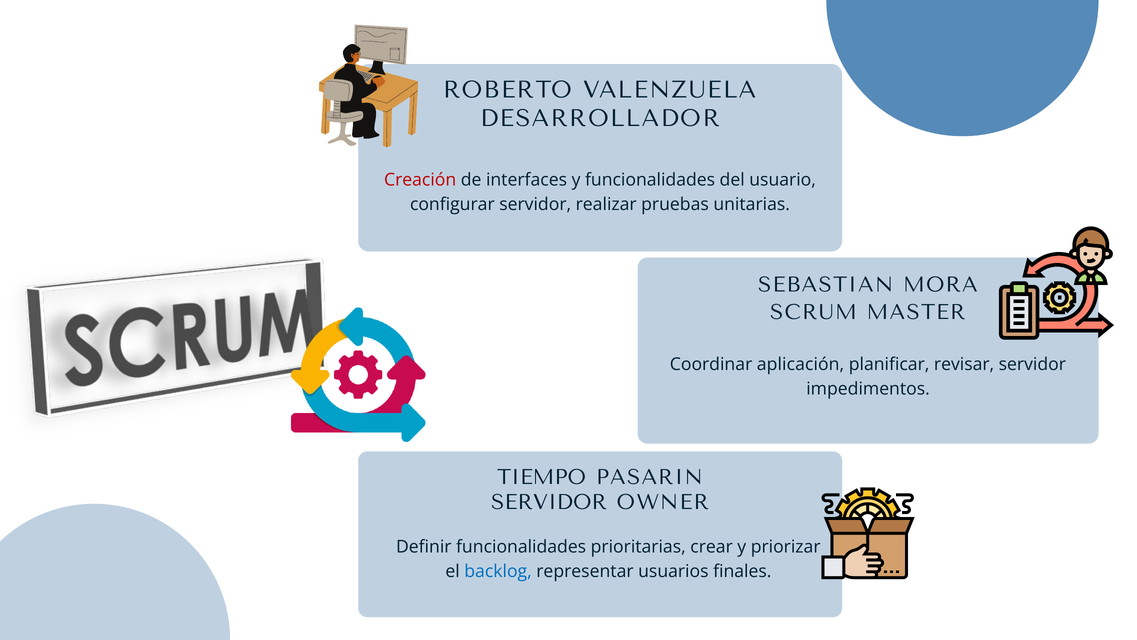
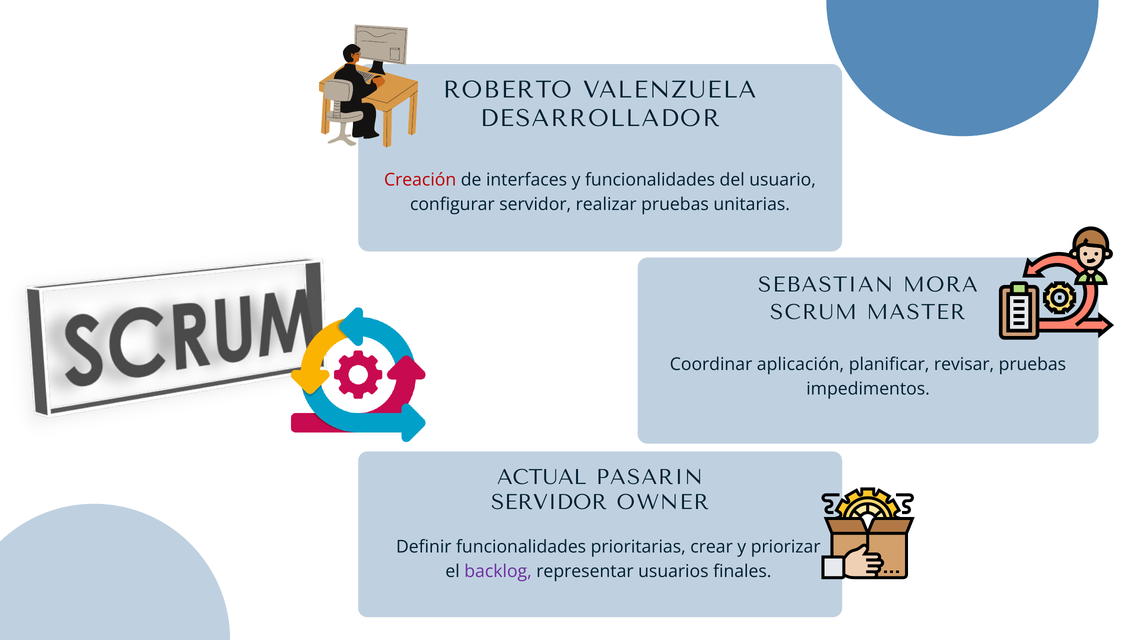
revisar servidor: servidor -> pruebas
TIEMPO: TIEMPO -> ACTUAL
backlog colour: blue -> purple
